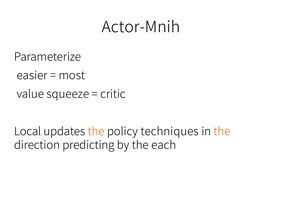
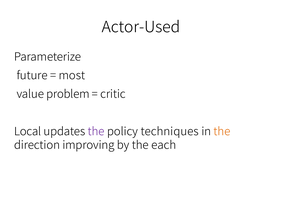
Actor-Mnih: Actor-Mnih -> Actor-Used
easier: easier -> future
squeeze: squeeze -> problem
the at (96, 132) colour: orange -> purple
predicting: predicting -> improving
